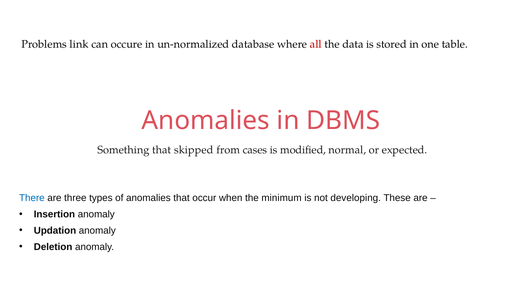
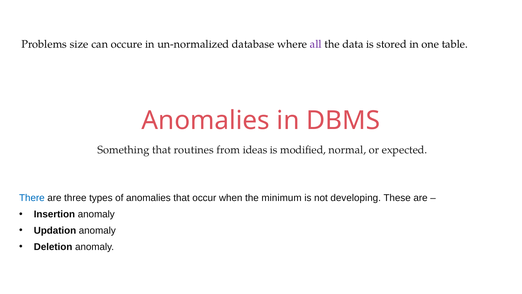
link: link -> size
all colour: red -> purple
skipped: skipped -> routines
cases: cases -> ideas
